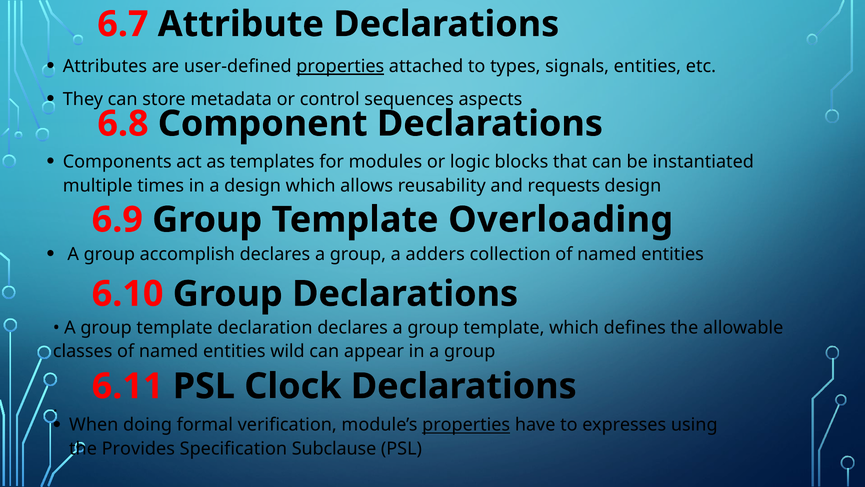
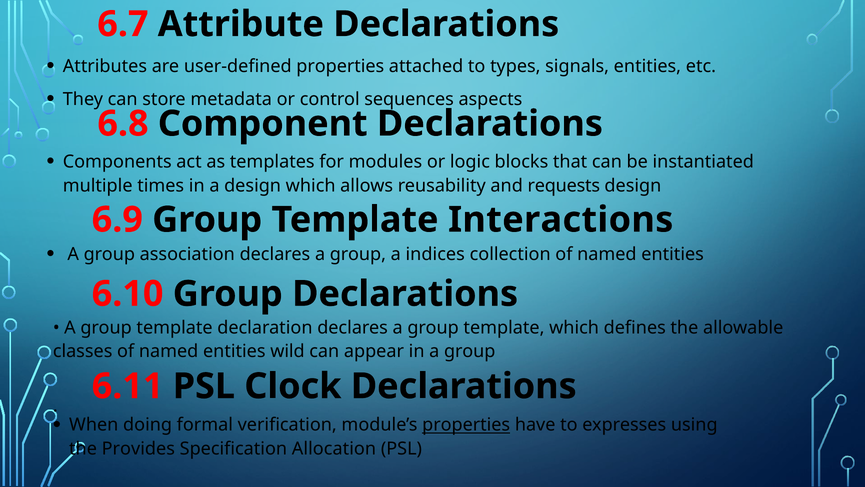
properties at (340, 66) underline: present -> none
Overloading: Overloading -> Interactions
accomplish: accomplish -> association
adders: adders -> indices
Subclause: Subclause -> Allocation
